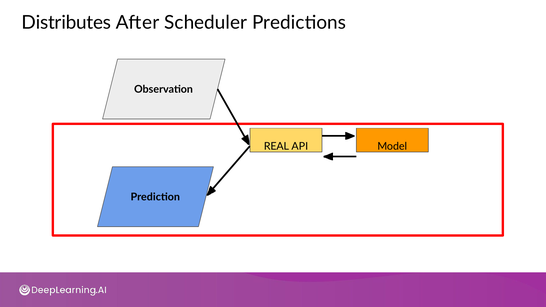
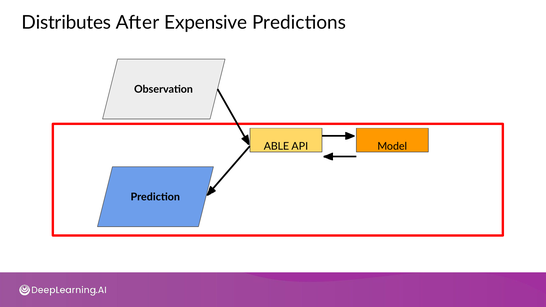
Scheduler: Scheduler -> Expensive
REAL: REAL -> ABLE
